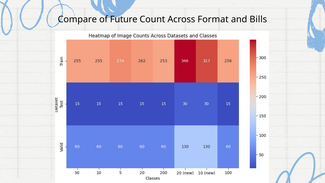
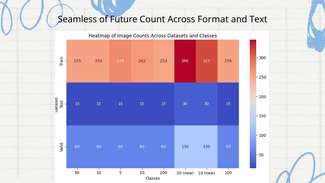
Compare: Compare -> Seamless
Bills: Bills -> Text
